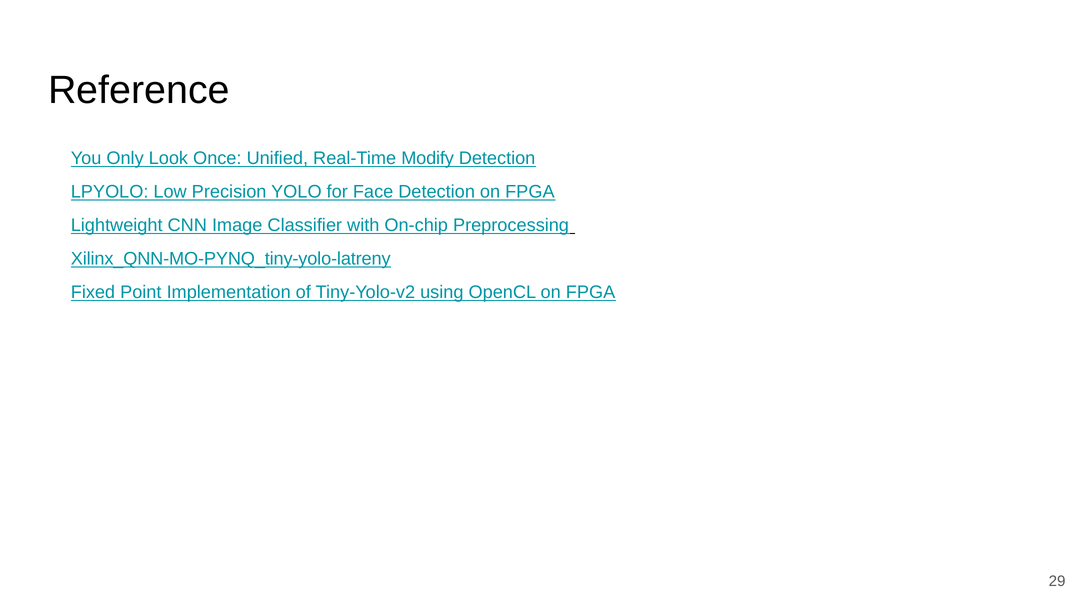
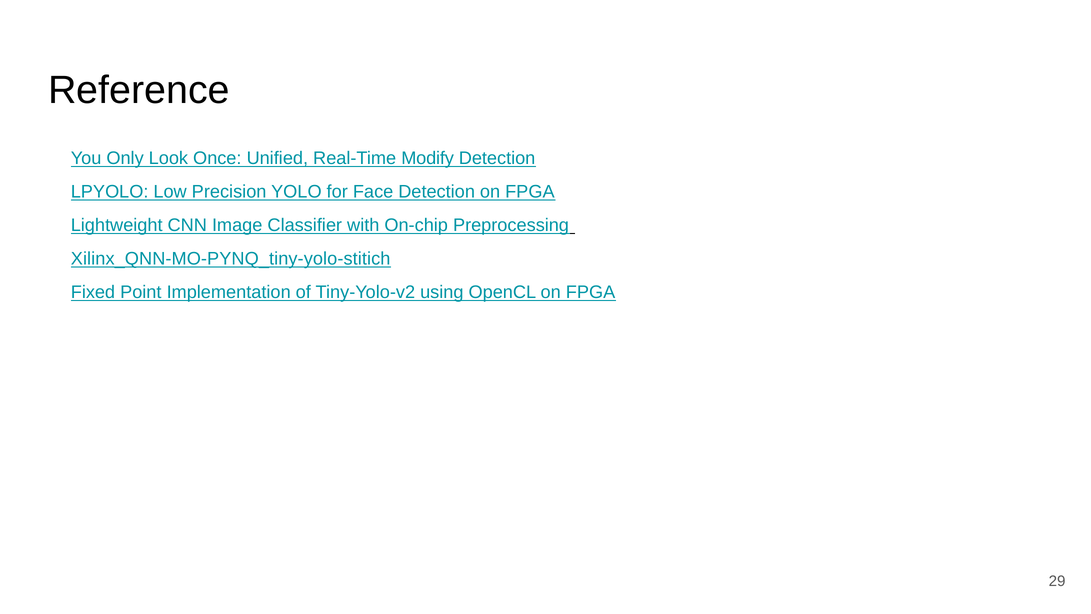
Xilinx_QNN-MO-PYNQ_tiny-yolo-latreny: Xilinx_QNN-MO-PYNQ_tiny-yolo-latreny -> Xilinx_QNN-MO-PYNQ_tiny-yolo-stitich
